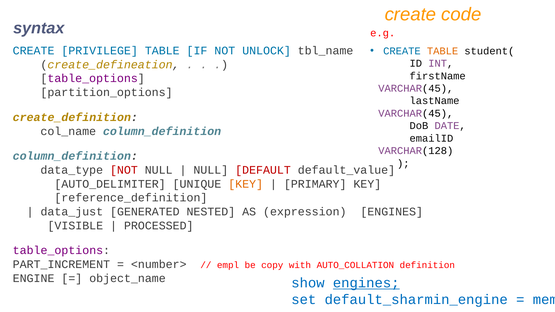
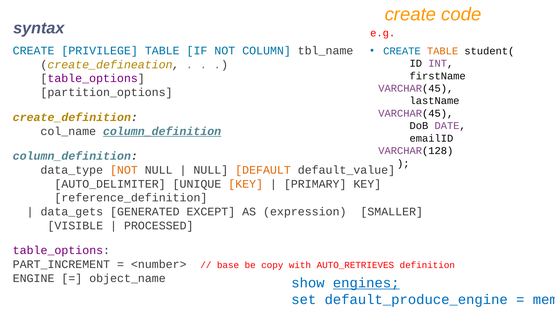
UNLOCK: UNLOCK -> COLUMN
column_definition at (162, 131) underline: none -> present
NOT at (124, 170) colour: red -> orange
DEFAULT colour: red -> orange
data_just: data_just -> data_gets
NESTED: NESTED -> EXCEPT
expression ENGINES: ENGINES -> SMALLER
empl: empl -> base
AUTO_COLLATION: AUTO_COLLATION -> AUTO_RETRIEVES
default_sharmin_engine: default_sharmin_engine -> default_produce_engine
